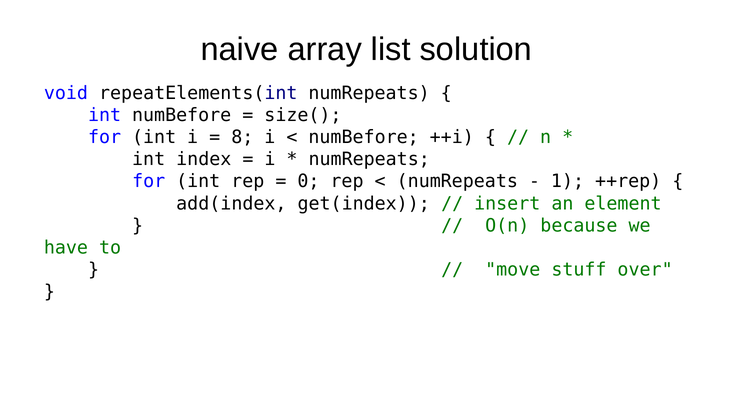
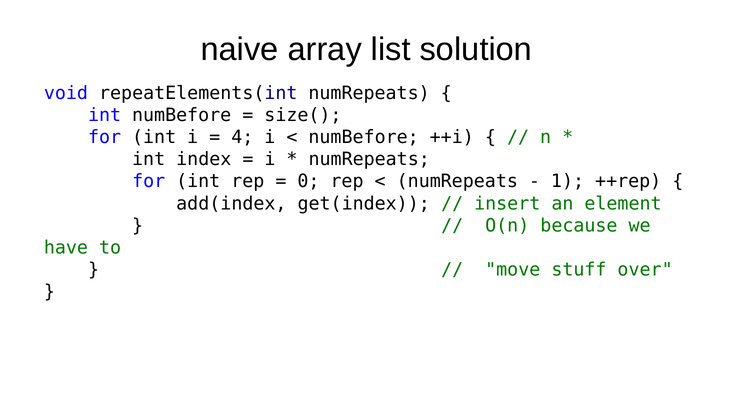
8: 8 -> 4
